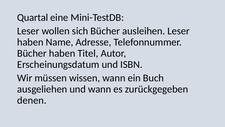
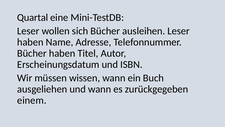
denen: denen -> einem
